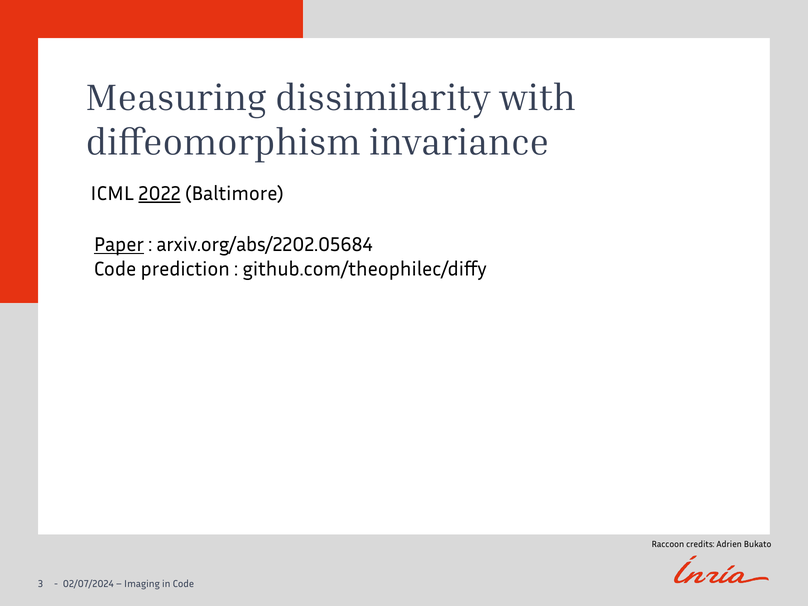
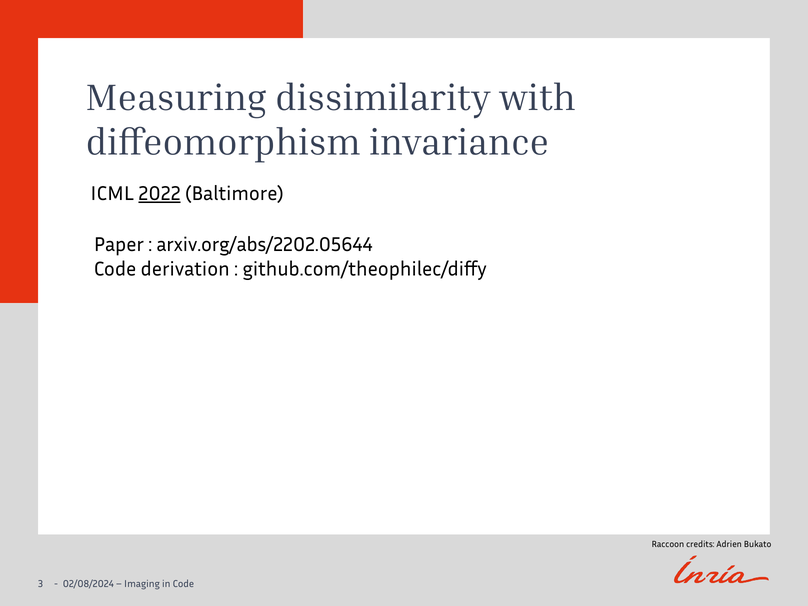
Paper underline: present -> none
arxiv.org/abs/2202.05684: arxiv.org/abs/2202.05684 -> arxiv.org/abs/2202.05644
prediction: prediction -> derivation
02/07/2024: 02/07/2024 -> 02/08/2024
